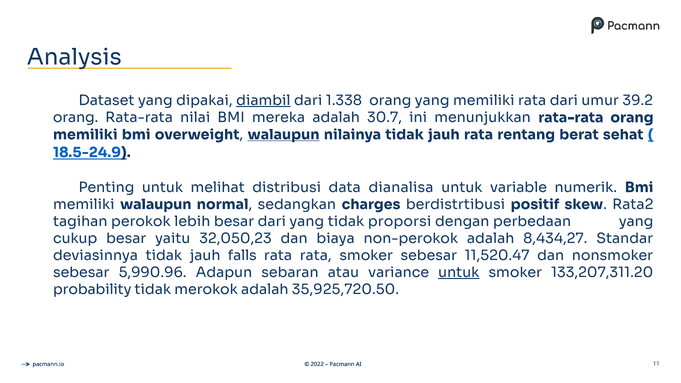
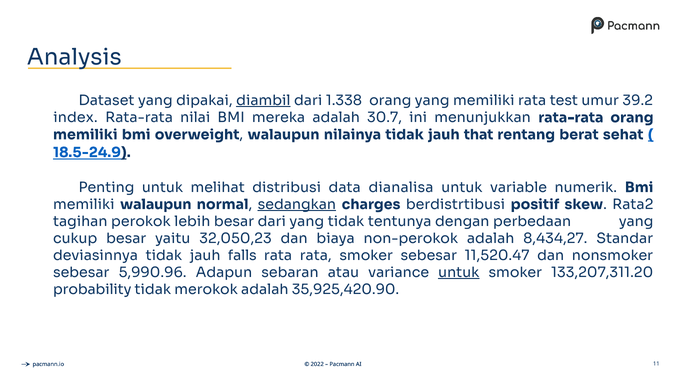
rata dari: dari -> test
orang at (76, 118): orang -> index
walaupun at (284, 135) underline: present -> none
jauh rata: rata -> that
sedangkan underline: none -> present
proporsi: proporsi -> tentunya
35,925,720.50: 35,925,720.50 -> 35,925,420.90
